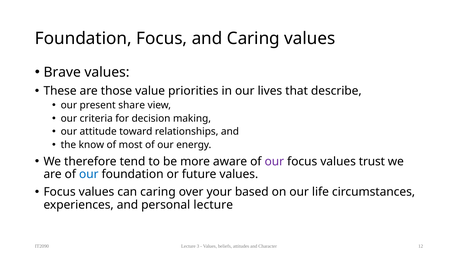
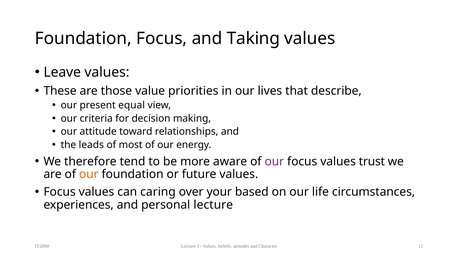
and Caring: Caring -> Taking
Brave: Brave -> Leave
share: share -> equal
know: know -> leads
our at (89, 174) colour: blue -> orange
